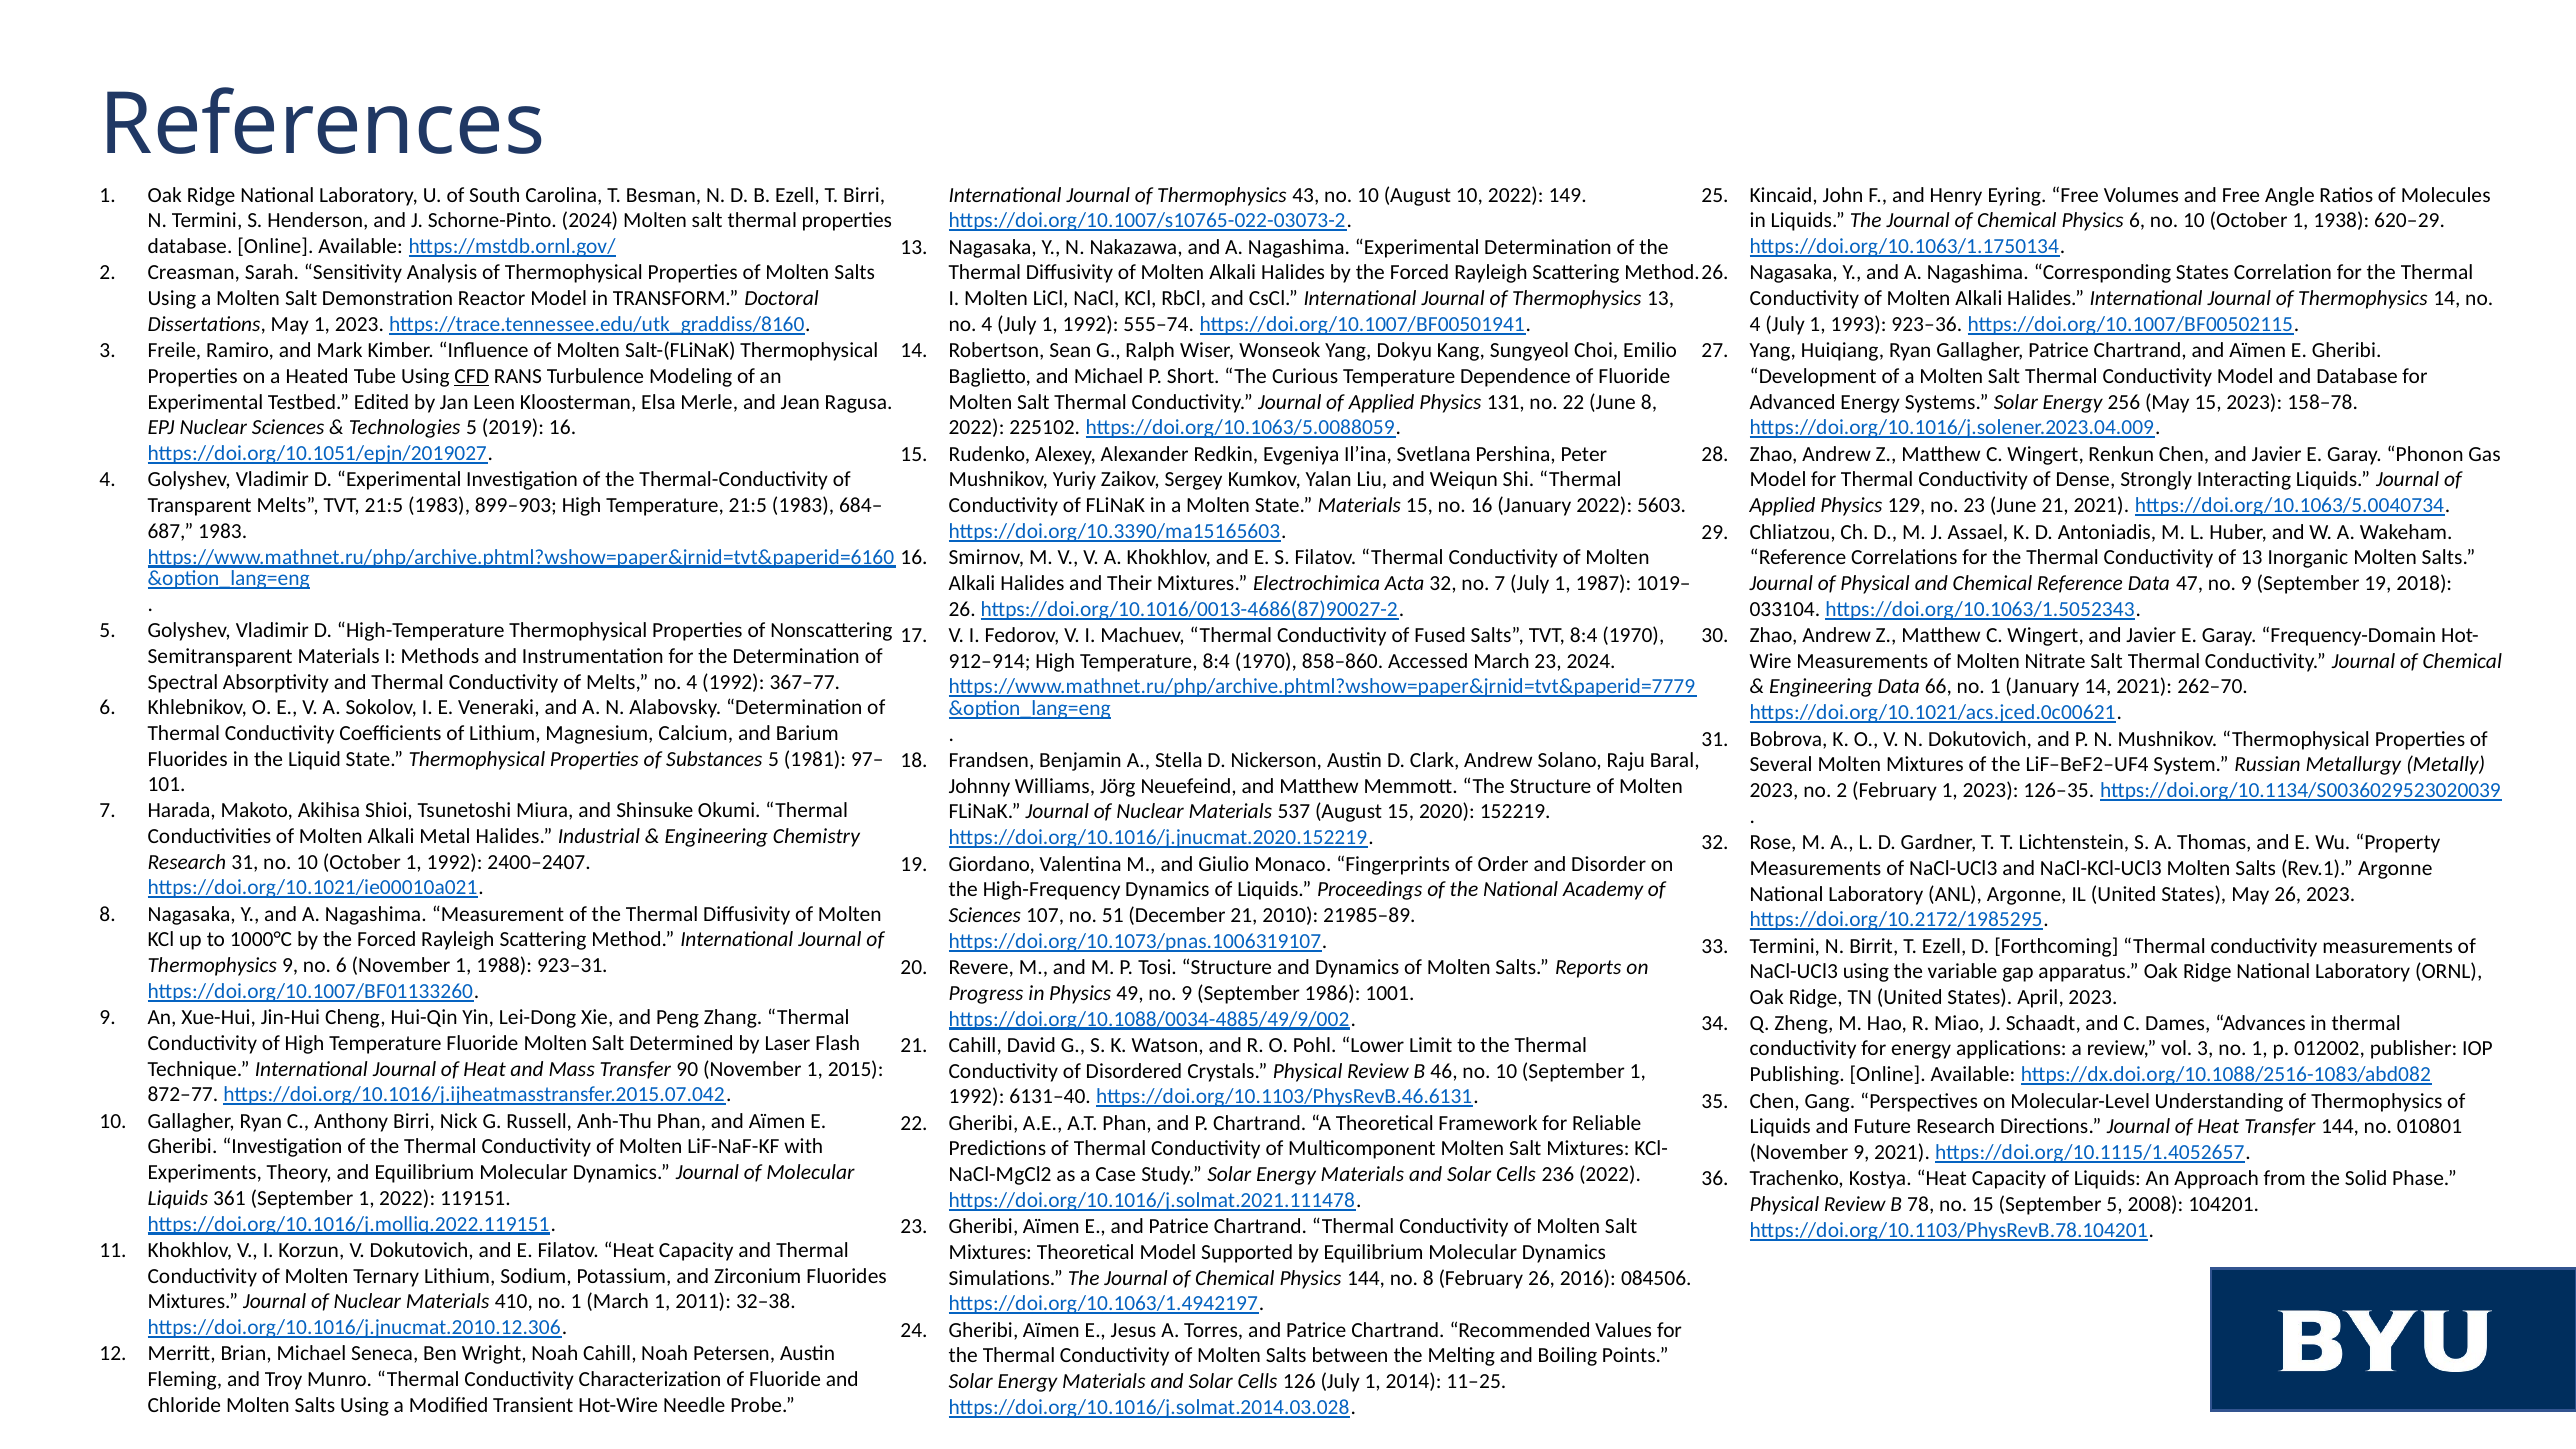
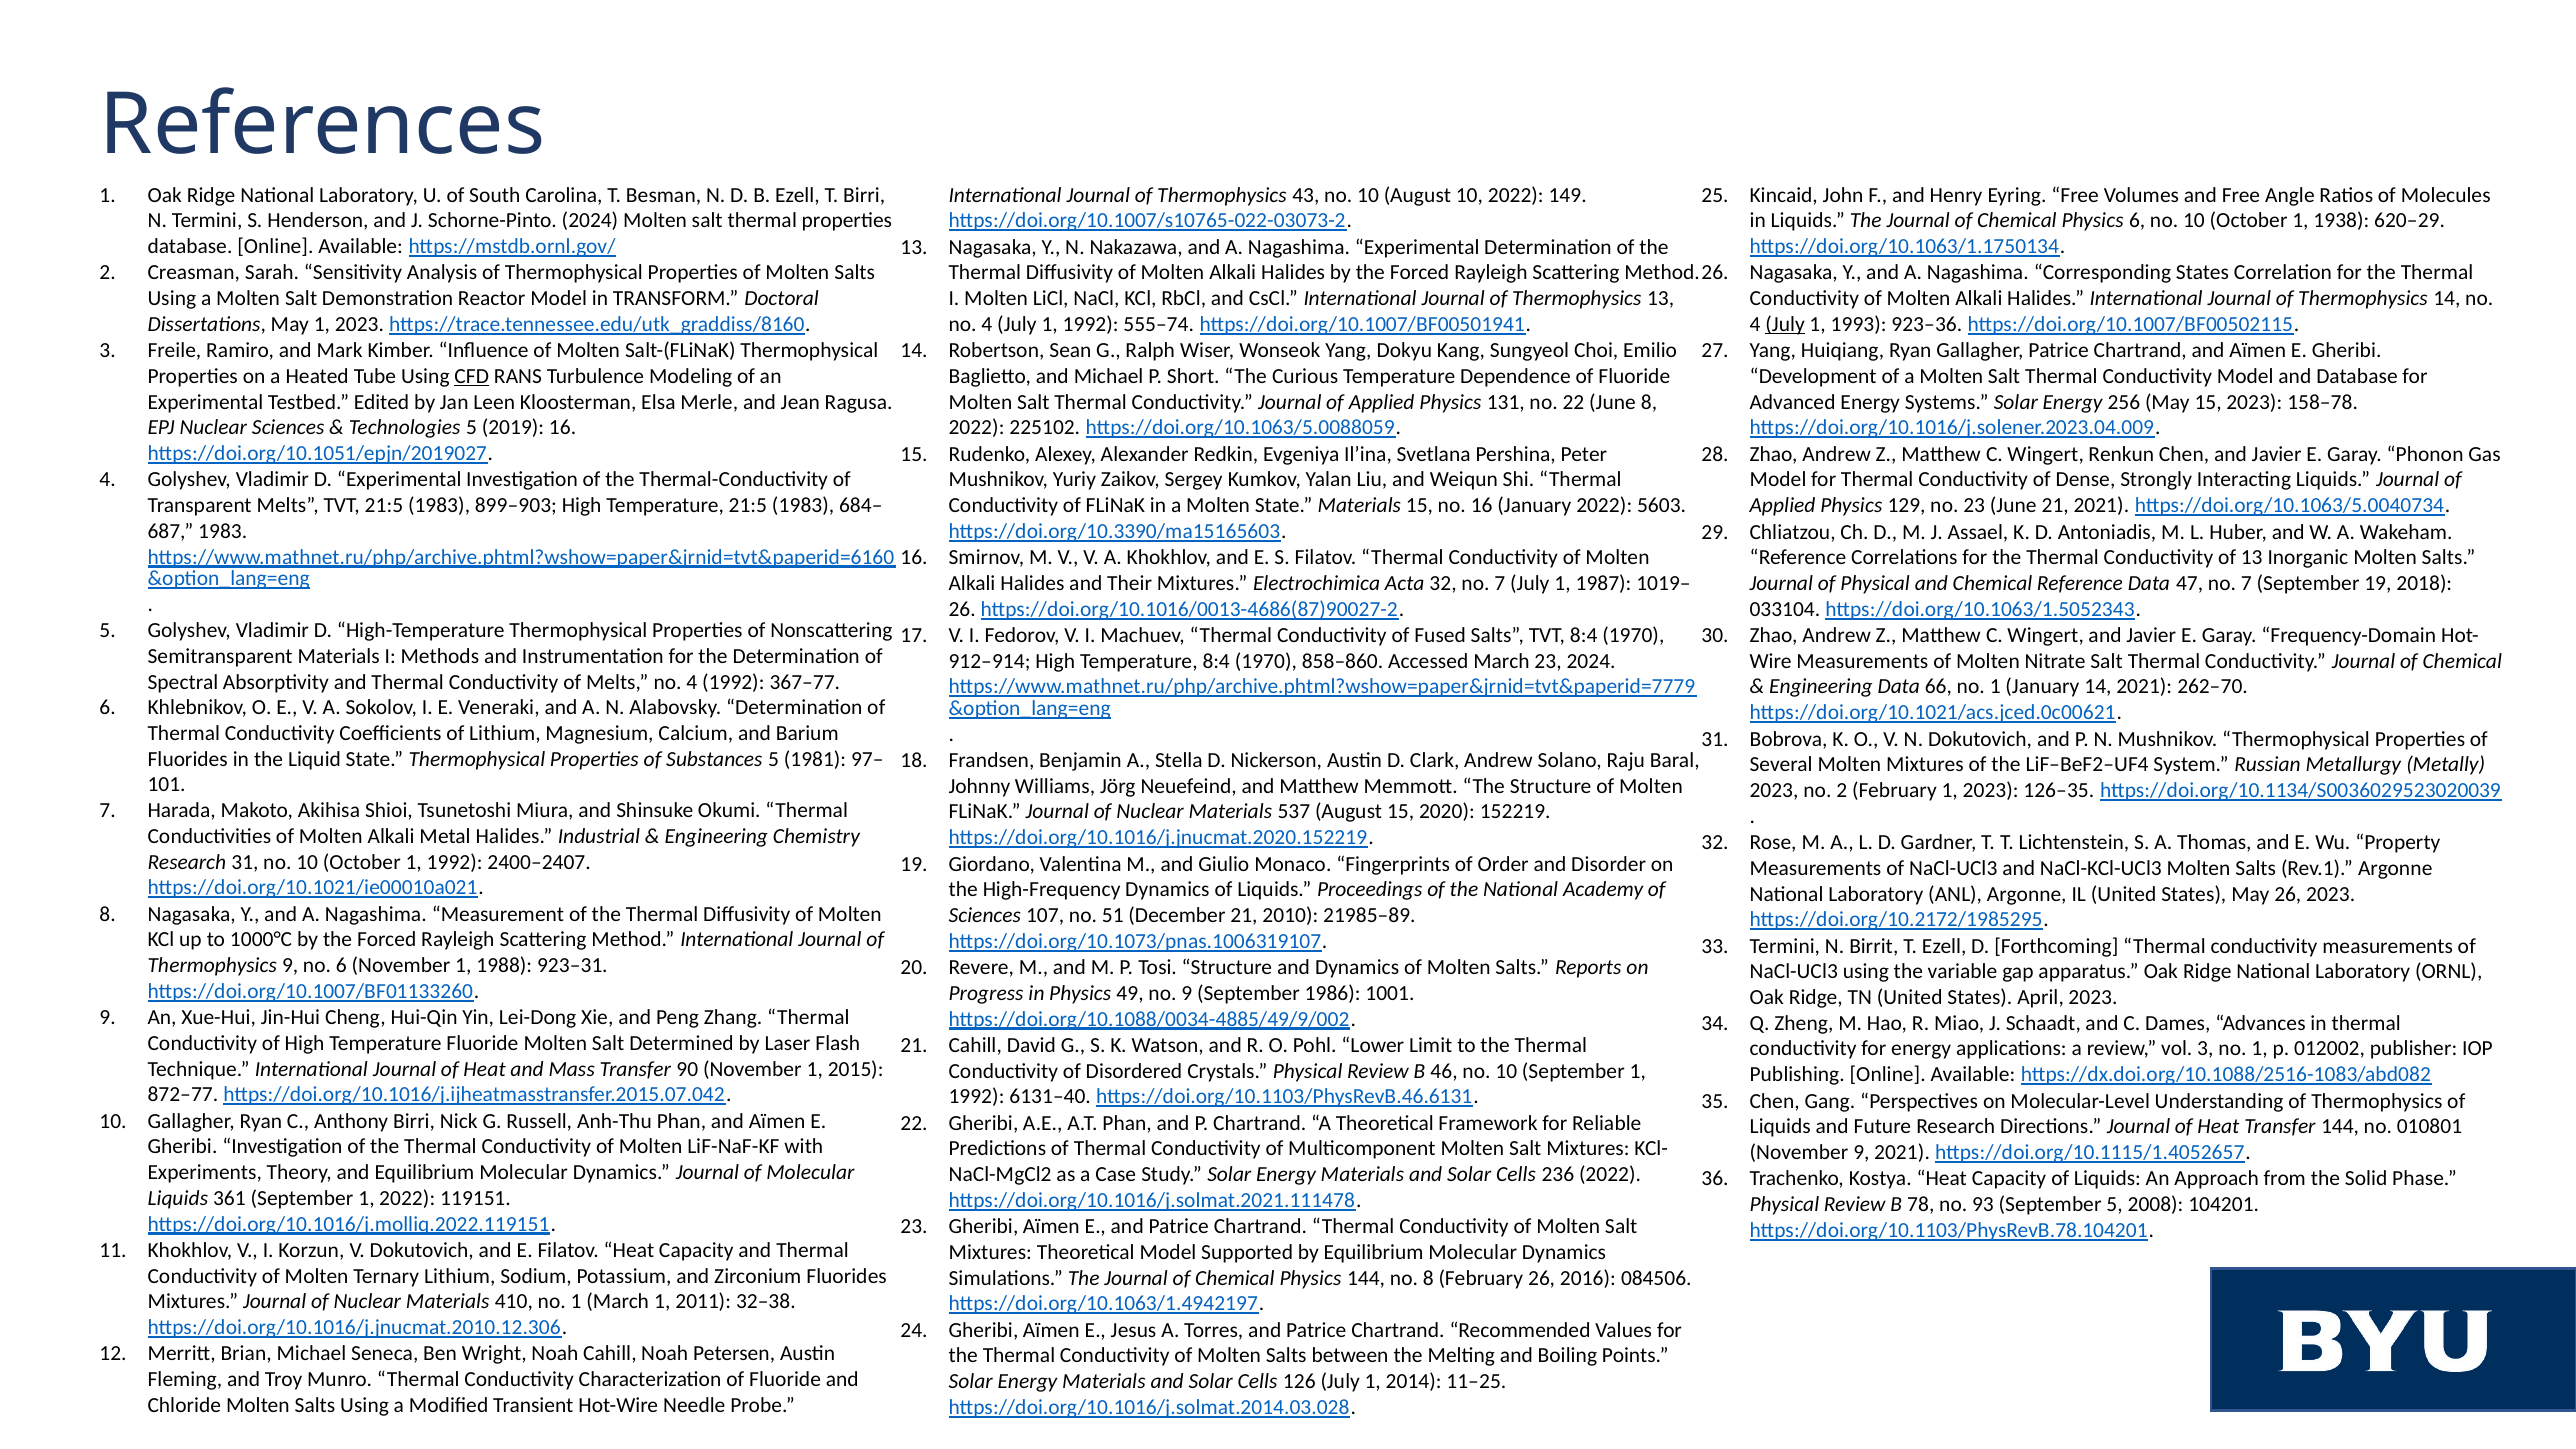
July at (1785, 324) underline: none -> present
47 no 9: 9 -> 7
no 15: 15 -> 93
